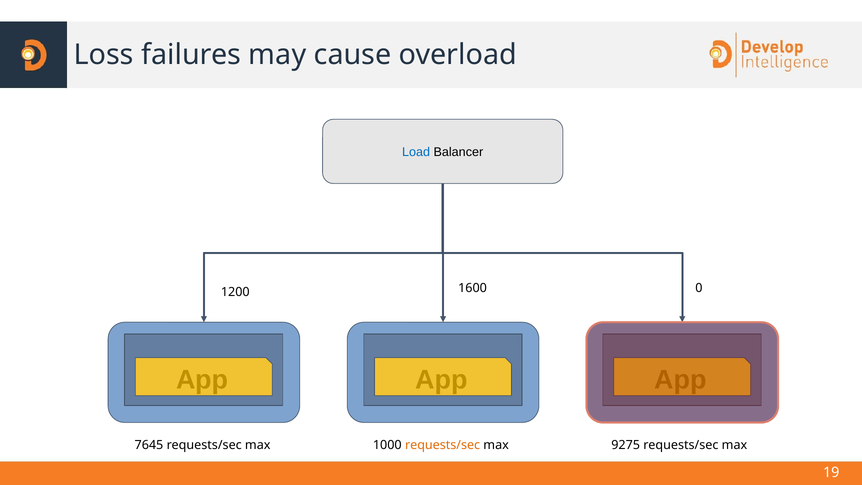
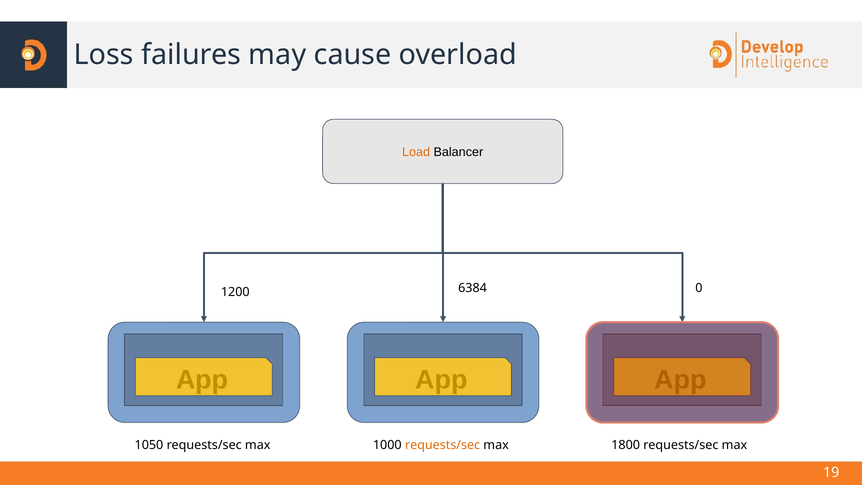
Load colour: blue -> orange
1600: 1600 -> 6384
7645: 7645 -> 1050
9275: 9275 -> 1800
